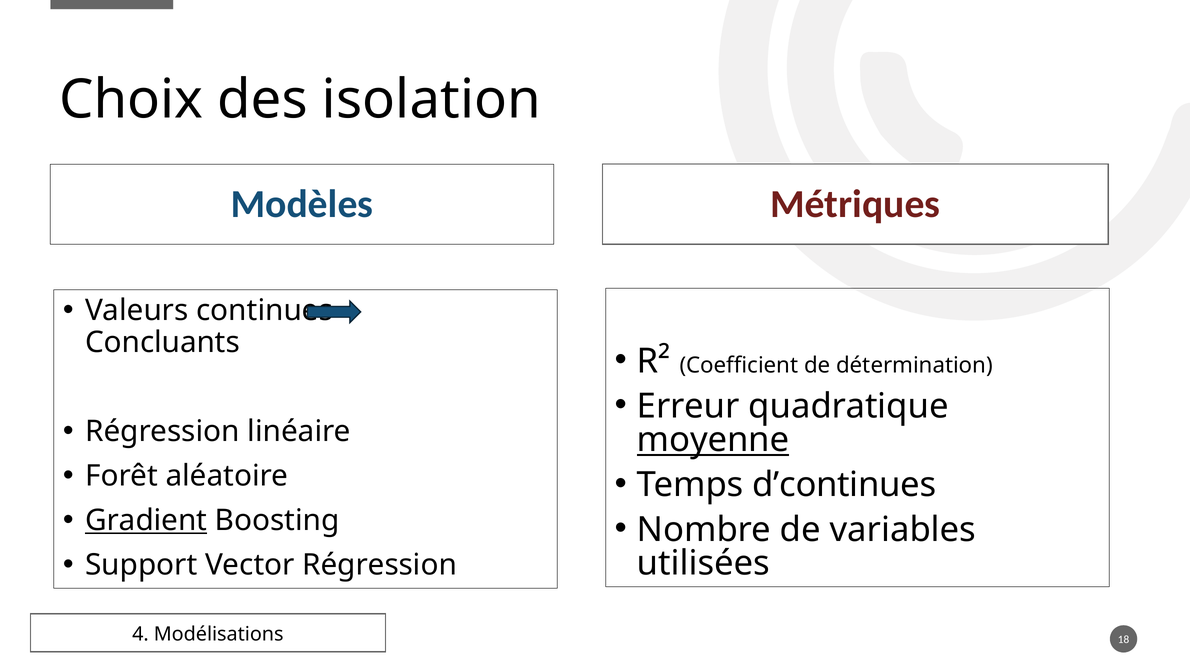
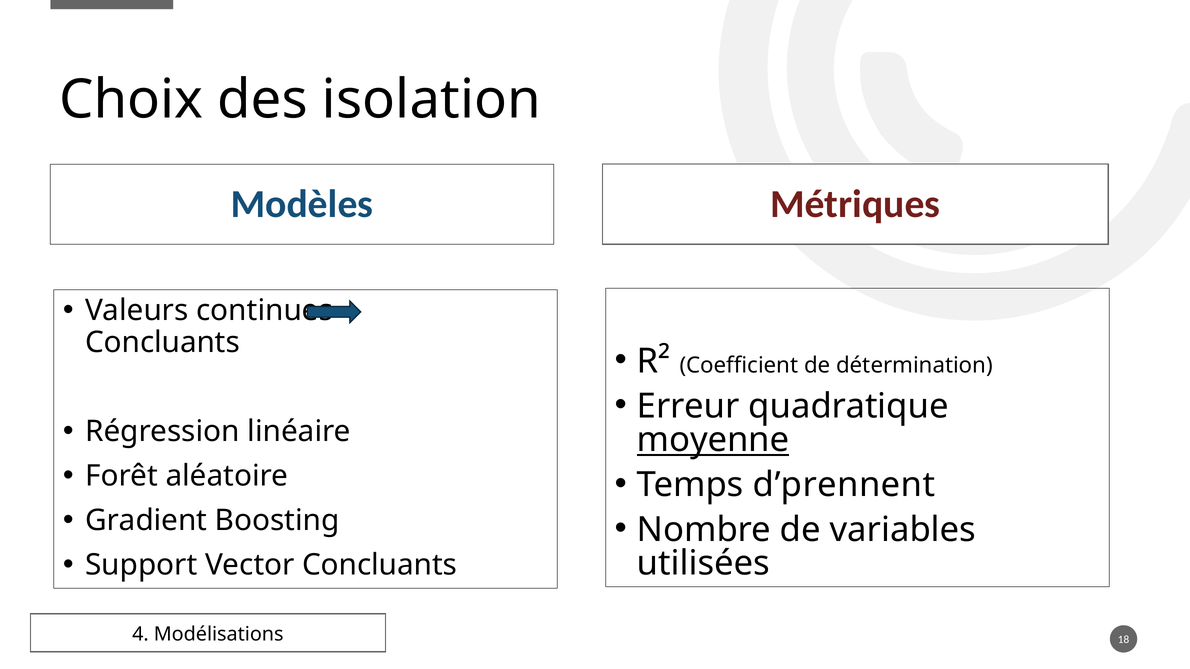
d’continues: d’continues -> d’prennent
Gradient underline: present -> none
Vector Régression: Régression -> Concluants
